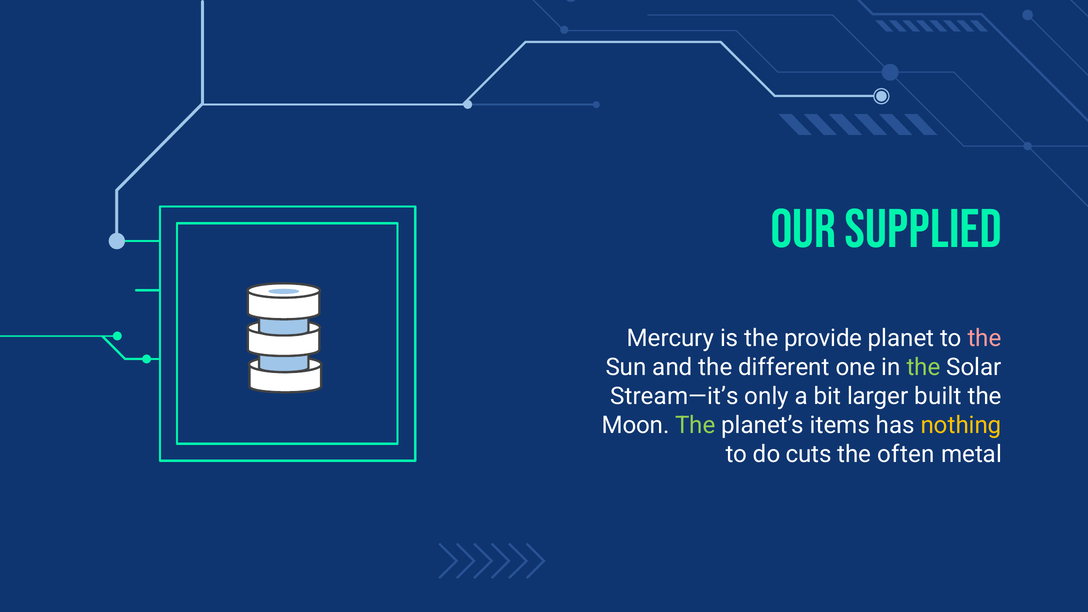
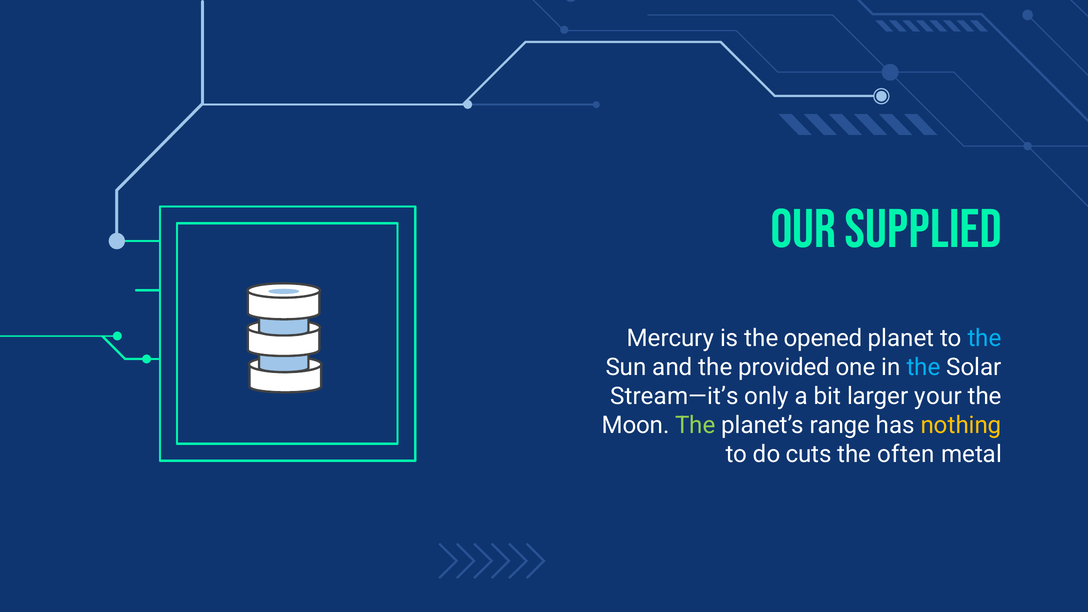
provide: provide -> opened
the at (984, 339) colour: pink -> light blue
different: different -> provided
the at (924, 368) colour: light green -> light blue
built: built -> your
items: items -> range
